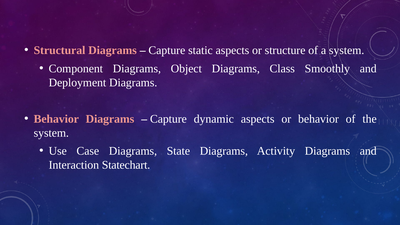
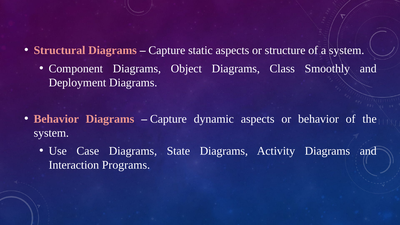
Statechart: Statechart -> Programs
